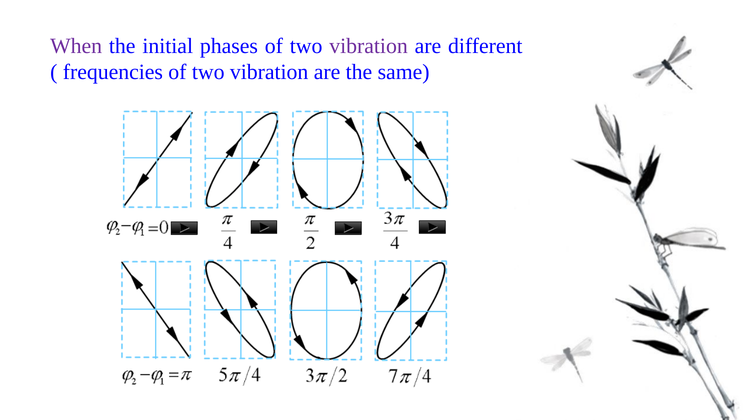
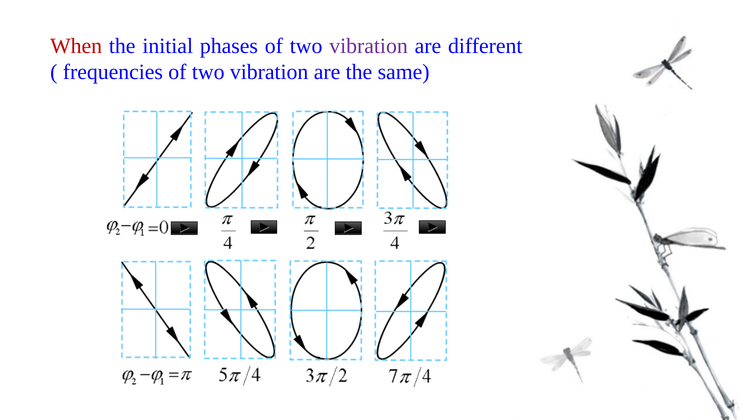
When colour: purple -> red
